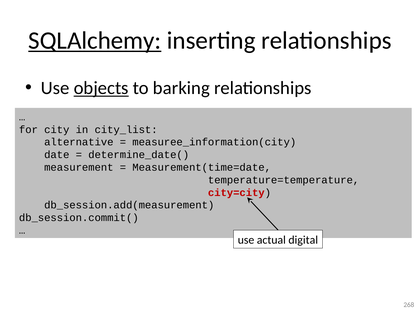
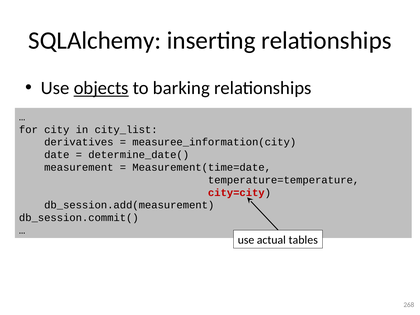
SQLAlchemy underline: present -> none
alternative: alternative -> derivatives
digital: digital -> tables
